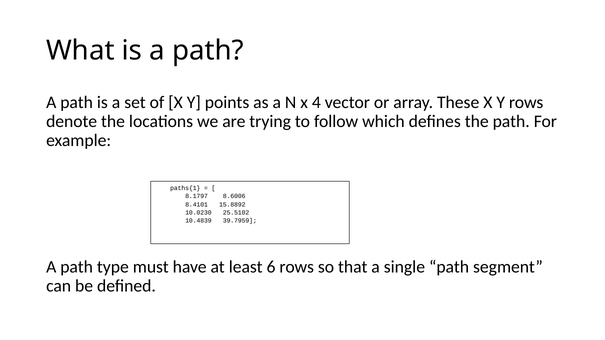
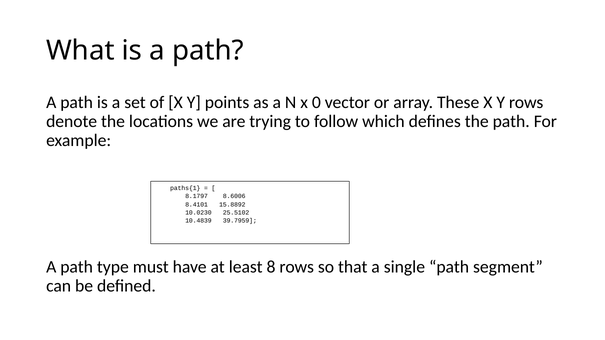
4: 4 -> 0
6: 6 -> 8
